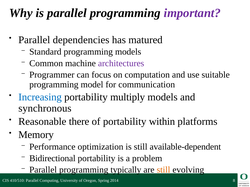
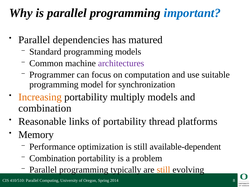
important colour: purple -> blue
communication: communication -> synchronization
Increasing colour: blue -> orange
synchronous at (45, 109): synchronous -> combination
there: there -> links
within: within -> thread
Bidirectional at (52, 159): Bidirectional -> Combination
